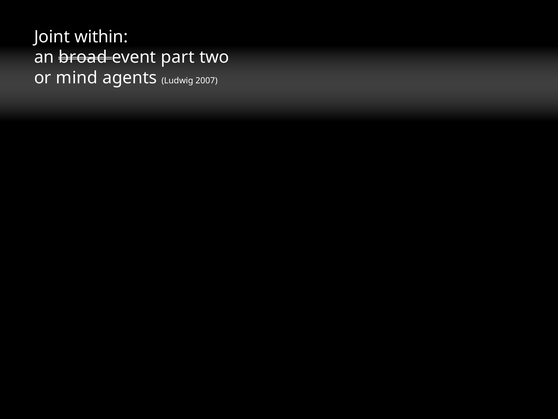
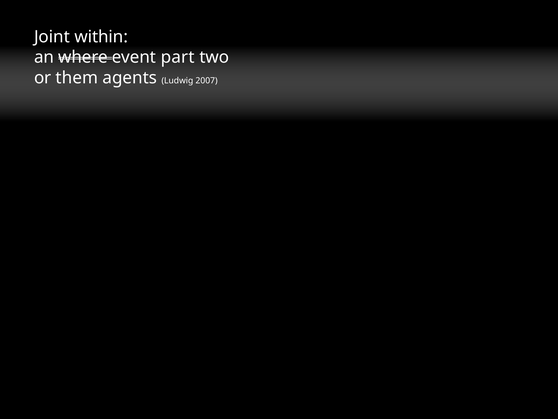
broad: broad -> where
mind: mind -> them
